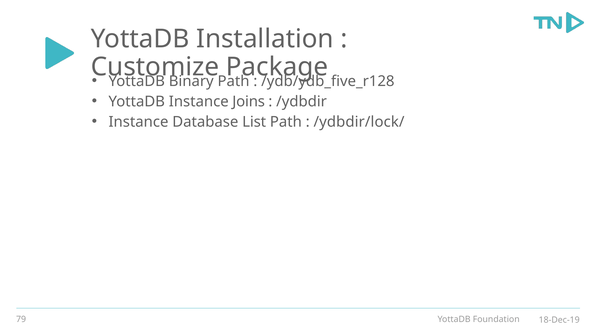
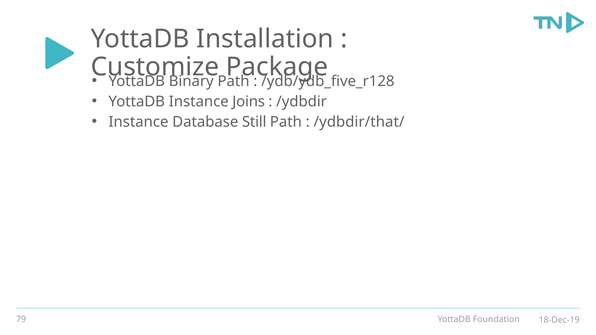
List: List -> Still
/ydbdir/lock/: /ydbdir/lock/ -> /ydbdir/that/
